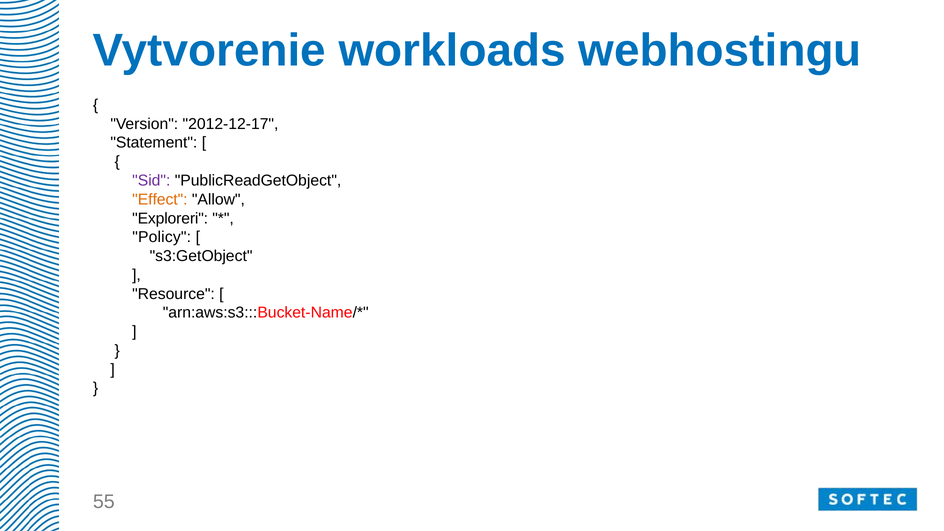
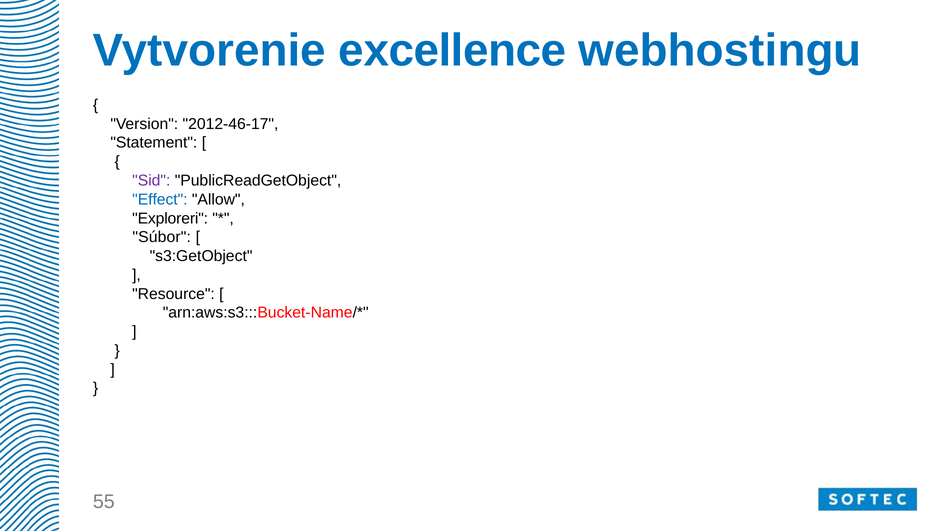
workloads: workloads -> excellence
2012-12-17: 2012-12-17 -> 2012-46-17
Effect colour: orange -> blue
Policy: Policy -> Súbor
